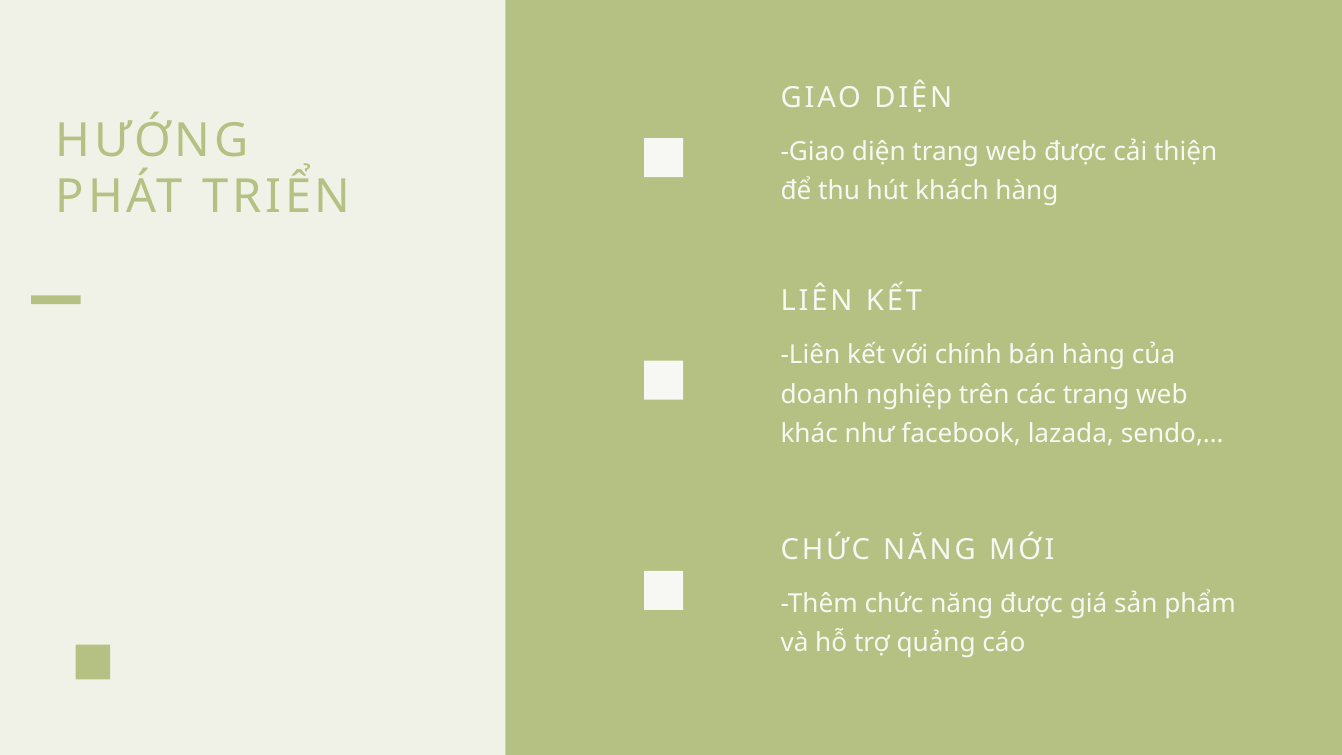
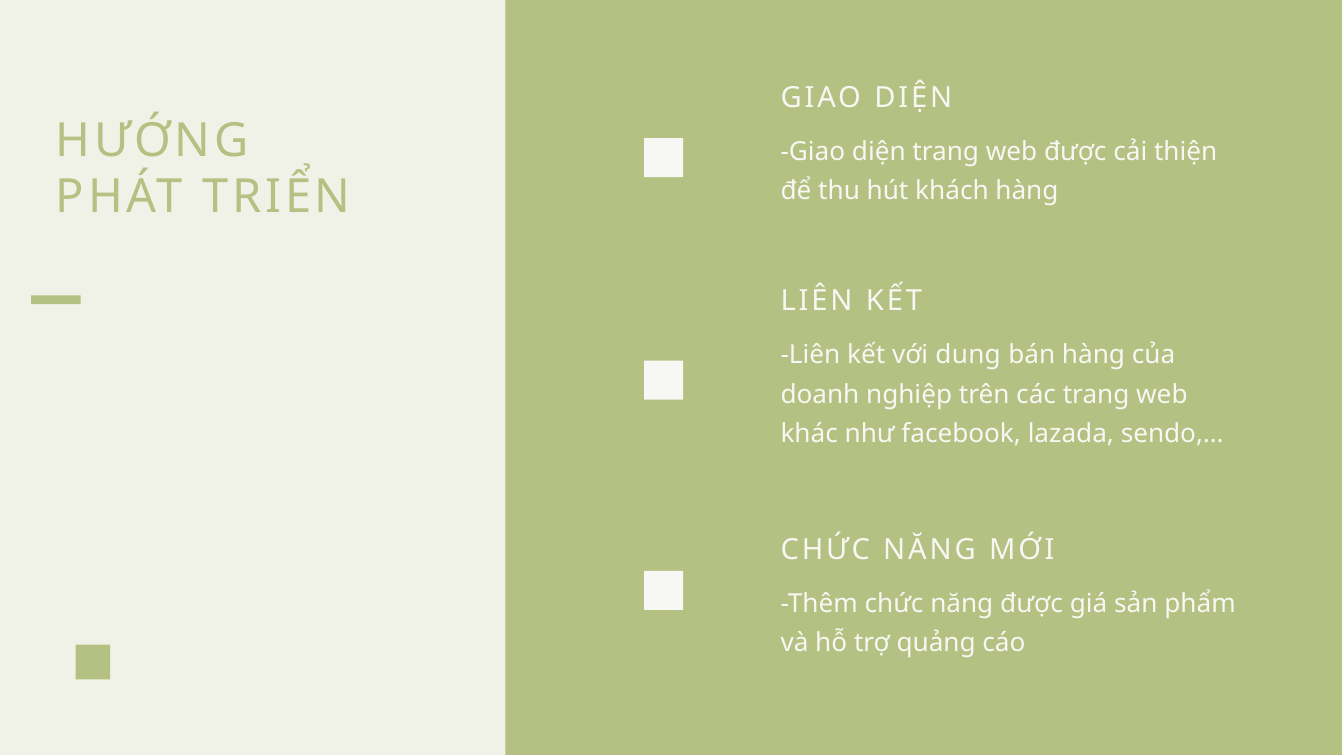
chính: chính -> dung
